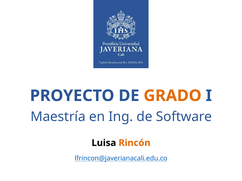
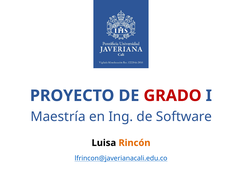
GRADO colour: orange -> red
